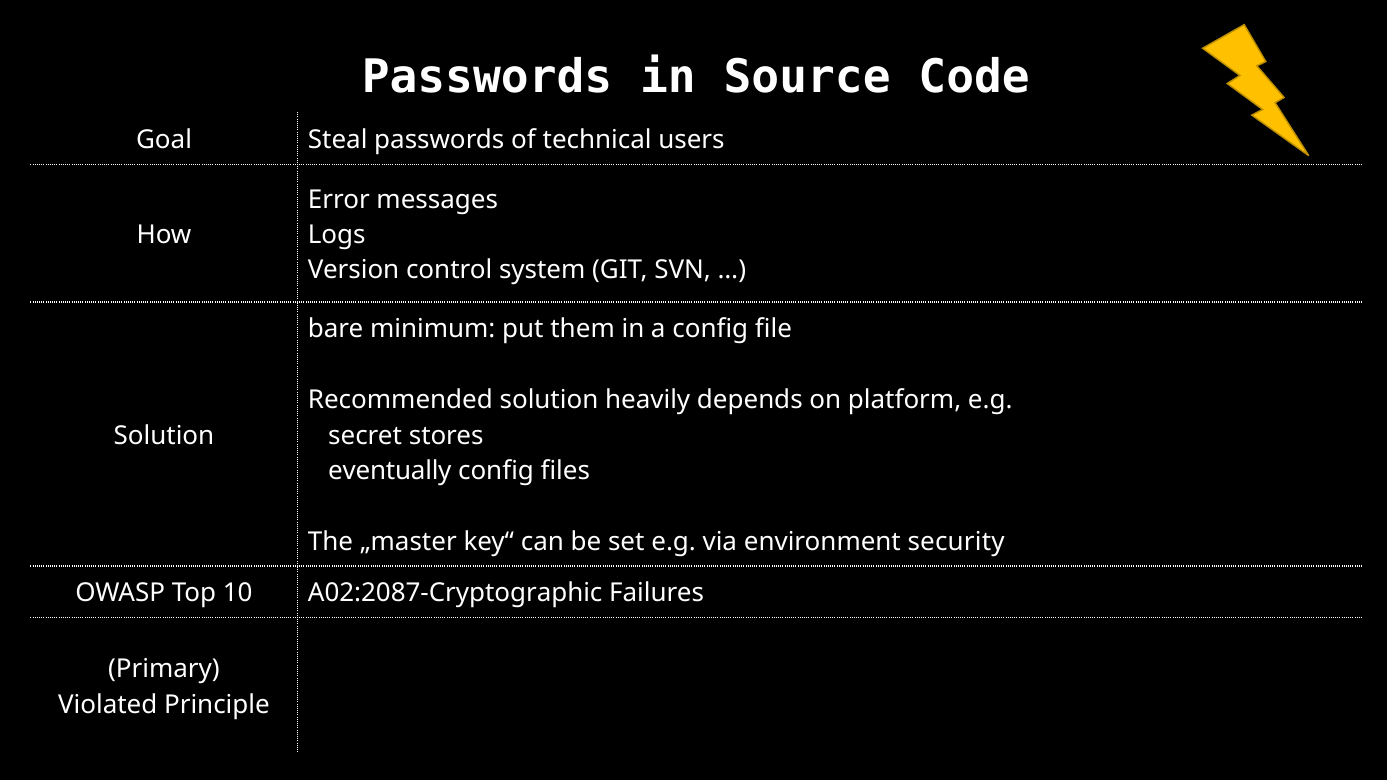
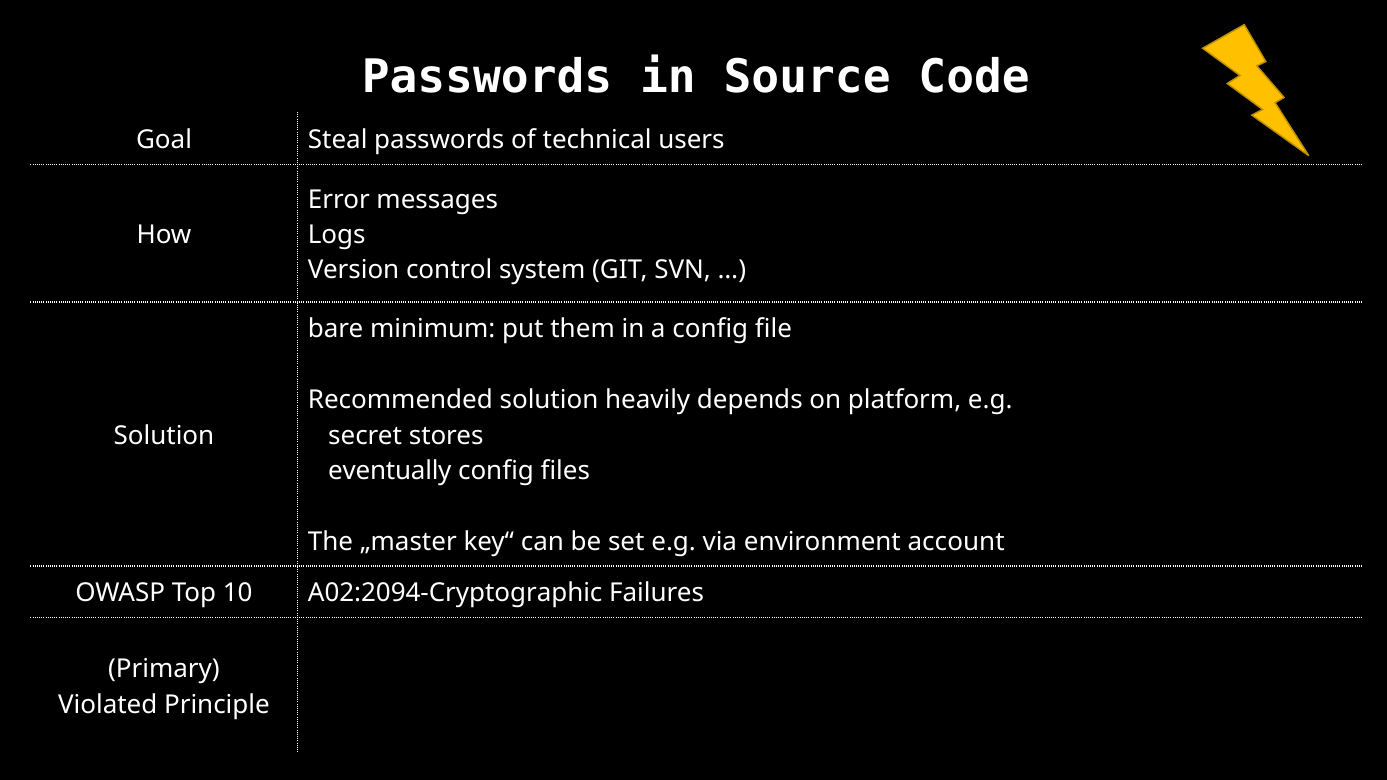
security: security -> account
A02:2087-Cryptographic: A02:2087-Cryptographic -> A02:2094-Cryptographic
